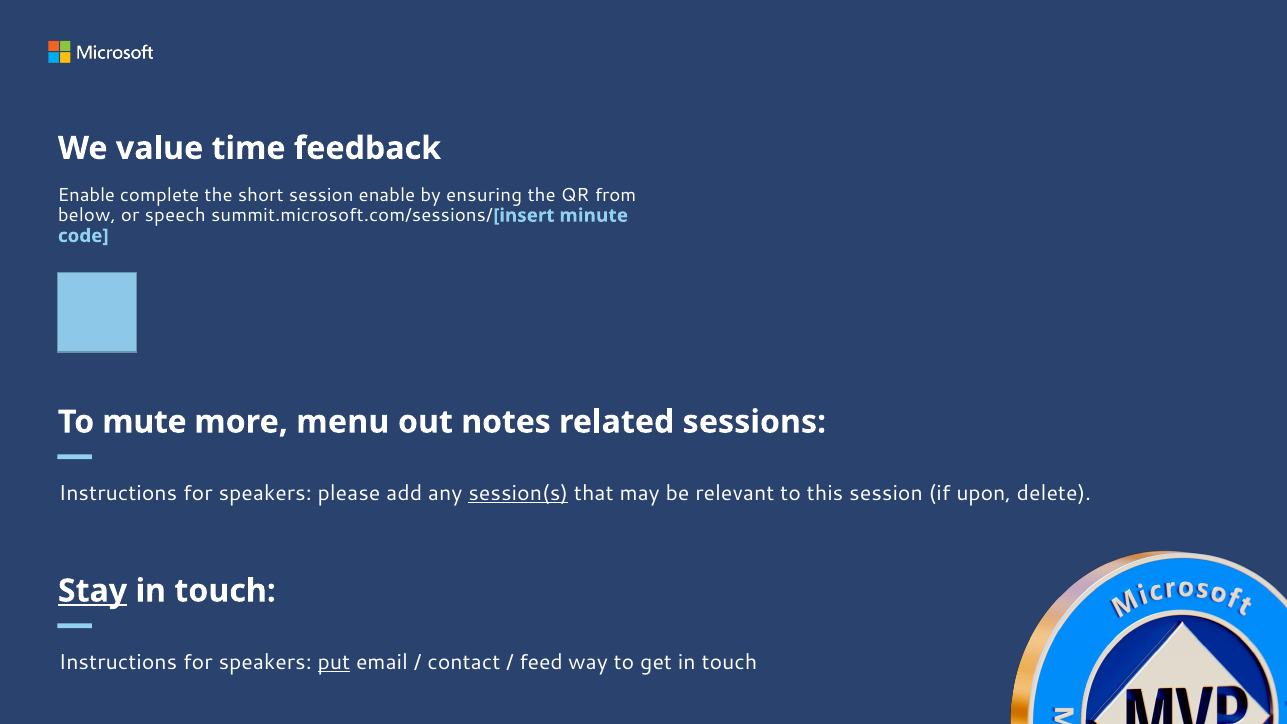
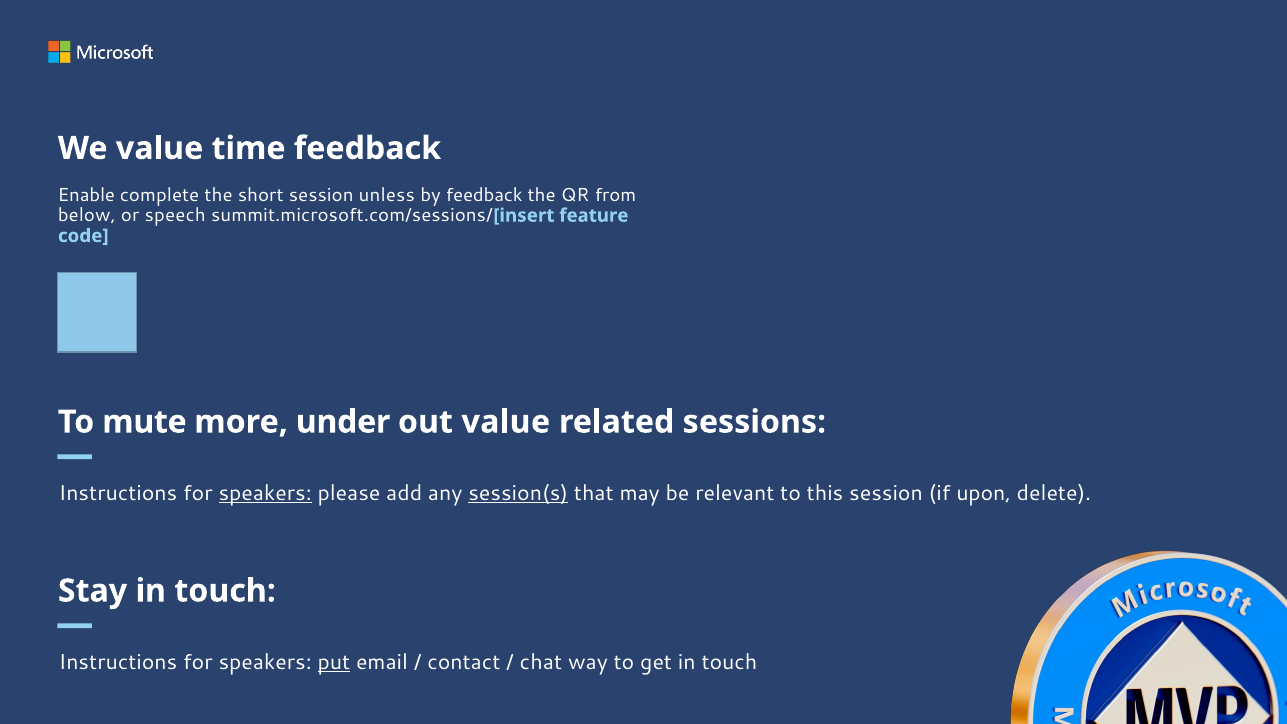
session enable: enable -> unless
by ensuring: ensuring -> feedback
minute: minute -> feature
menu: menu -> under
out notes: notes -> value
speakers at (265, 493) underline: none -> present
Stay underline: present -> none
feed: feed -> chat
